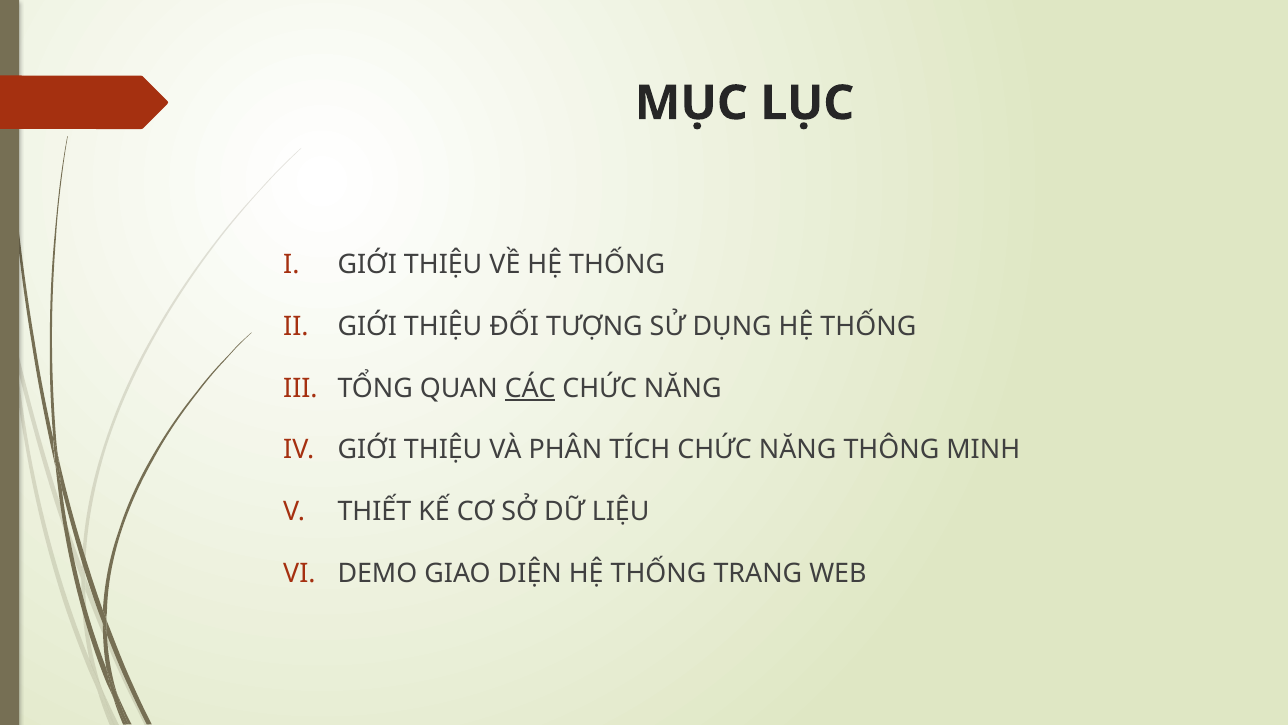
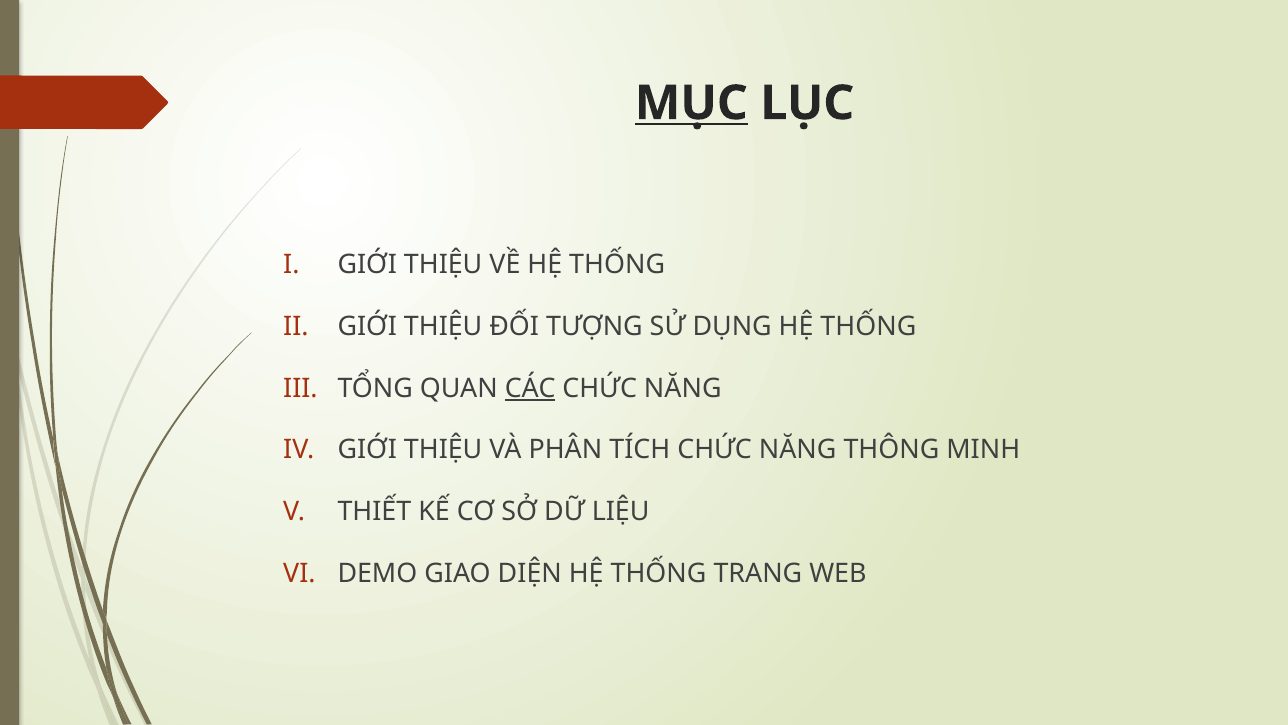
MỤC underline: none -> present
